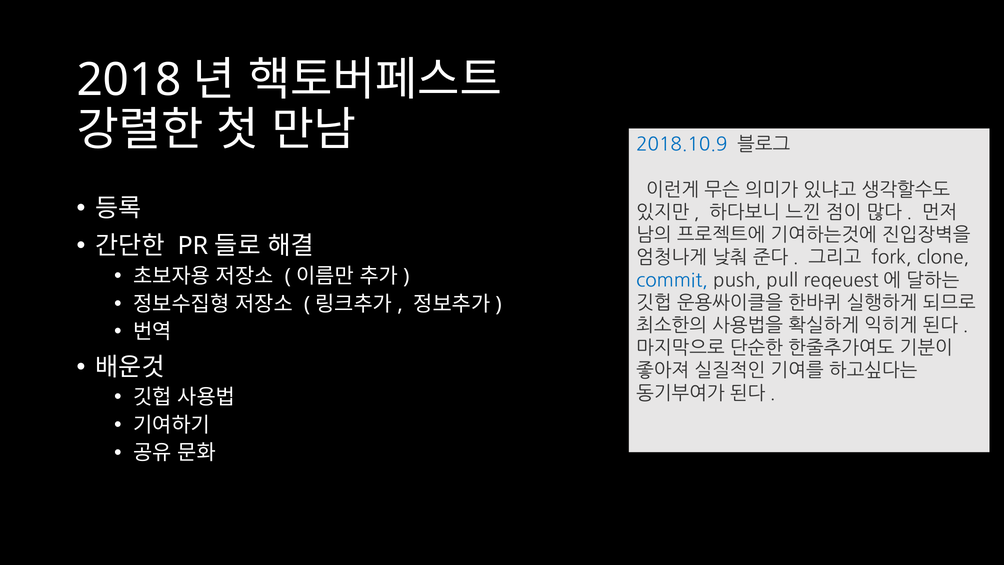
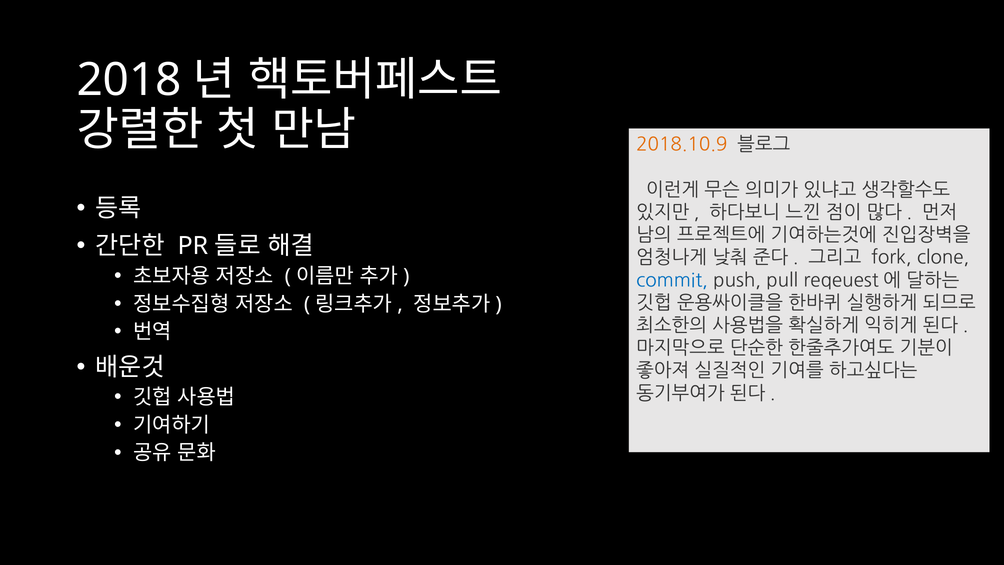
2018.10.9 colour: blue -> orange
